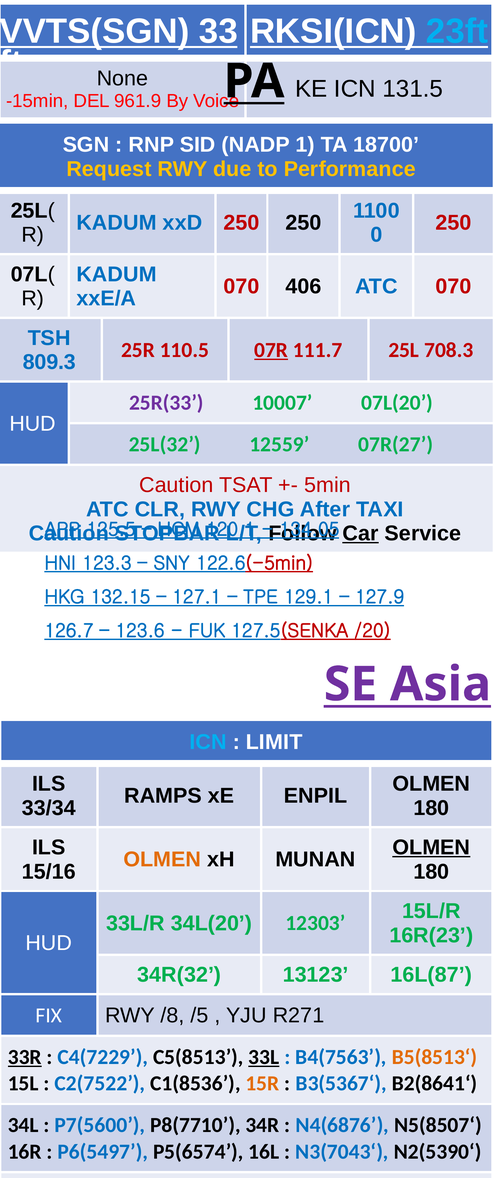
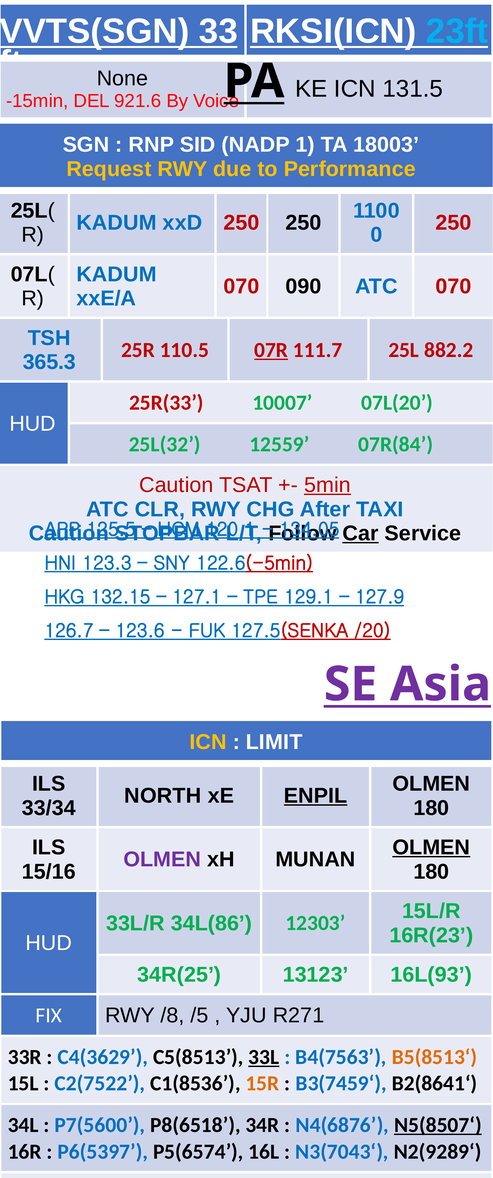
961.9: 961.9 -> 921.6
18700: 18700 -> 18003
406: 406 -> 090
708.3: 708.3 -> 882.2
809.3: 809.3 -> 365.3
25R(33 colour: purple -> red
07R(27: 07R(27 -> 07R(84
5min underline: none -> present
ICN at (208, 743) colour: light blue -> yellow
RAMPS: RAMPS -> NORTH
ENPIL underline: none -> present
OLMEN at (162, 861) colour: orange -> purple
34L(20: 34L(20 -> 34L(86
34R(32: 34R(32 -> 34R(25
16L(87: 16L(87 -> 16L(93
33R underline: present -> none
C4(7229: C4(7229 -> C4(3629
B3(5367‘: B3(5367‘ -> B3(7459‘
P8(7710: P8(7710 -> P8(6518
N5(8507‘ underline: none -> present
P6(5497: P6(5497 -> P6(5397
N2(5390‘: N2(5390‘ -> N2(9289‘
